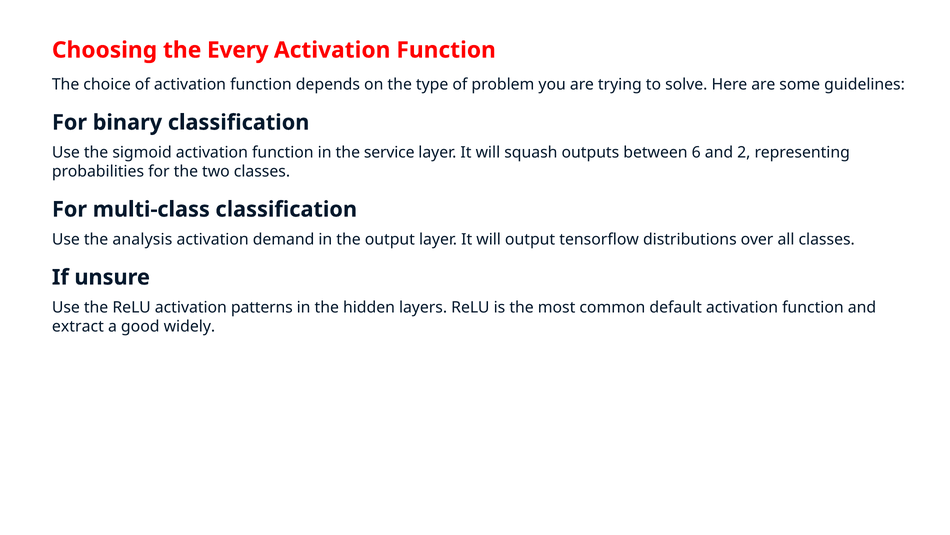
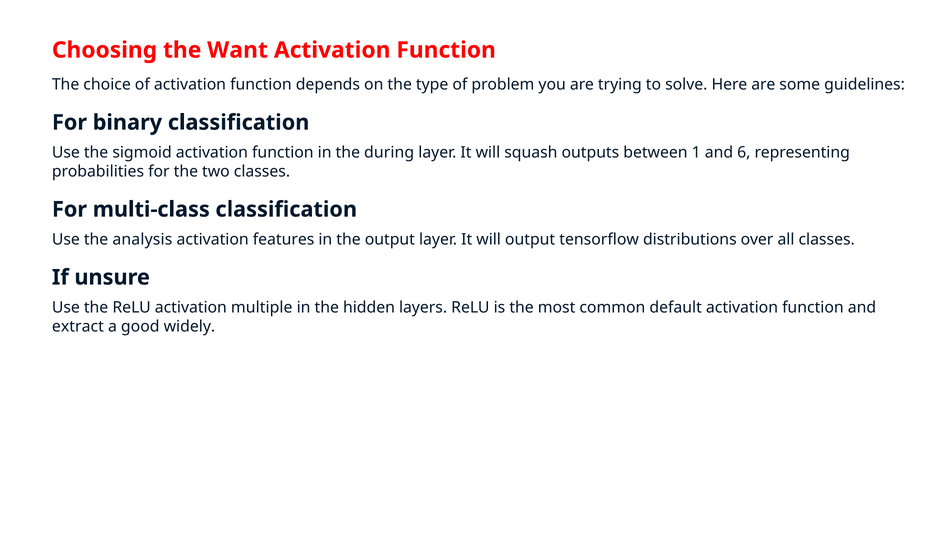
Every: Every -> Want
service: service -> during
6: 6 -> 1
2: 2 -> 6
demand: demand -> features
patterns: patterns -> multiple
